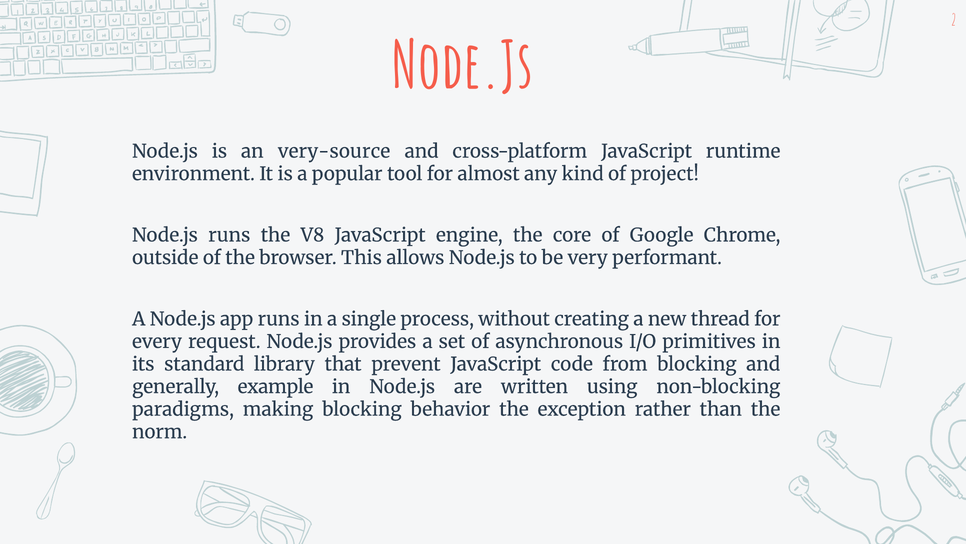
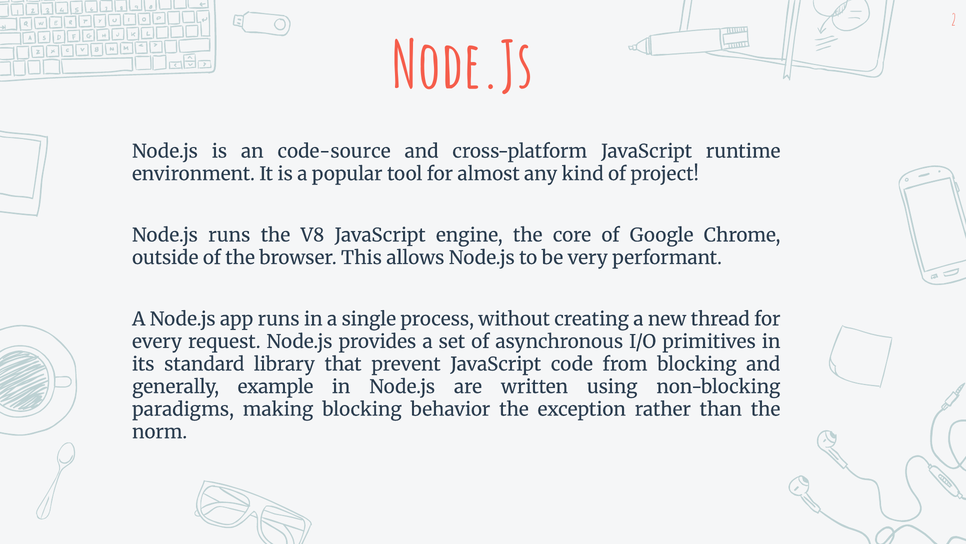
very-source: very-source -> code-source
